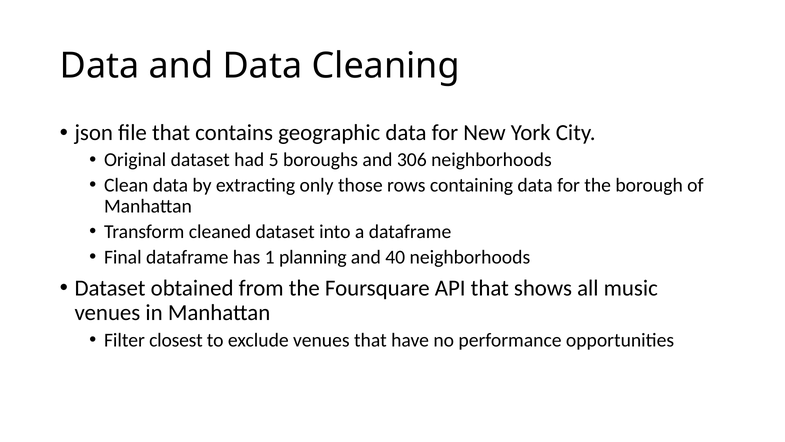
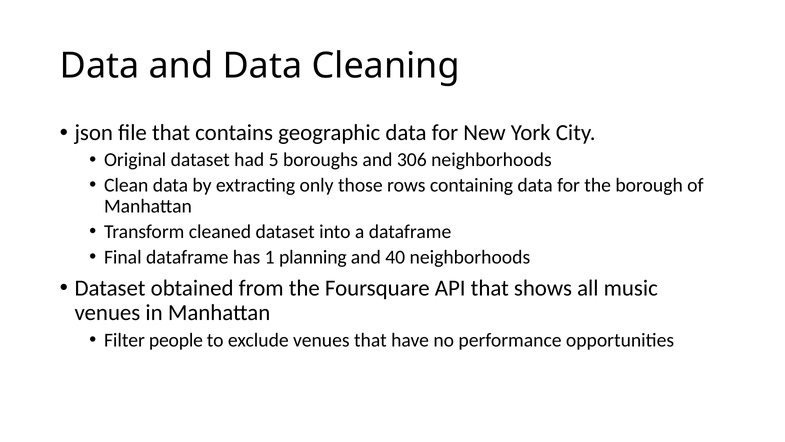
closest: closest -> people
